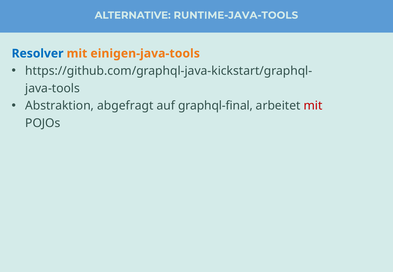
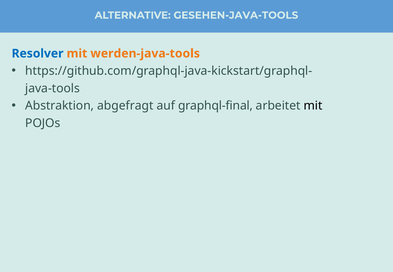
RUNTIME-JAVA-TOOLS: RUNTIME-JAVA-TOOLS -> GESEHEN-JAVA-TOOLS
einigen-java-tools: einigen-java-tools -> werden-java-tools
mit at (313, 106) colour: red -> black
